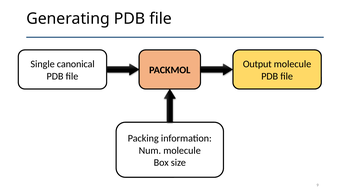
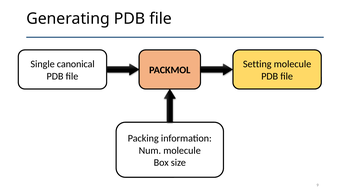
Output: Output -> Setting
